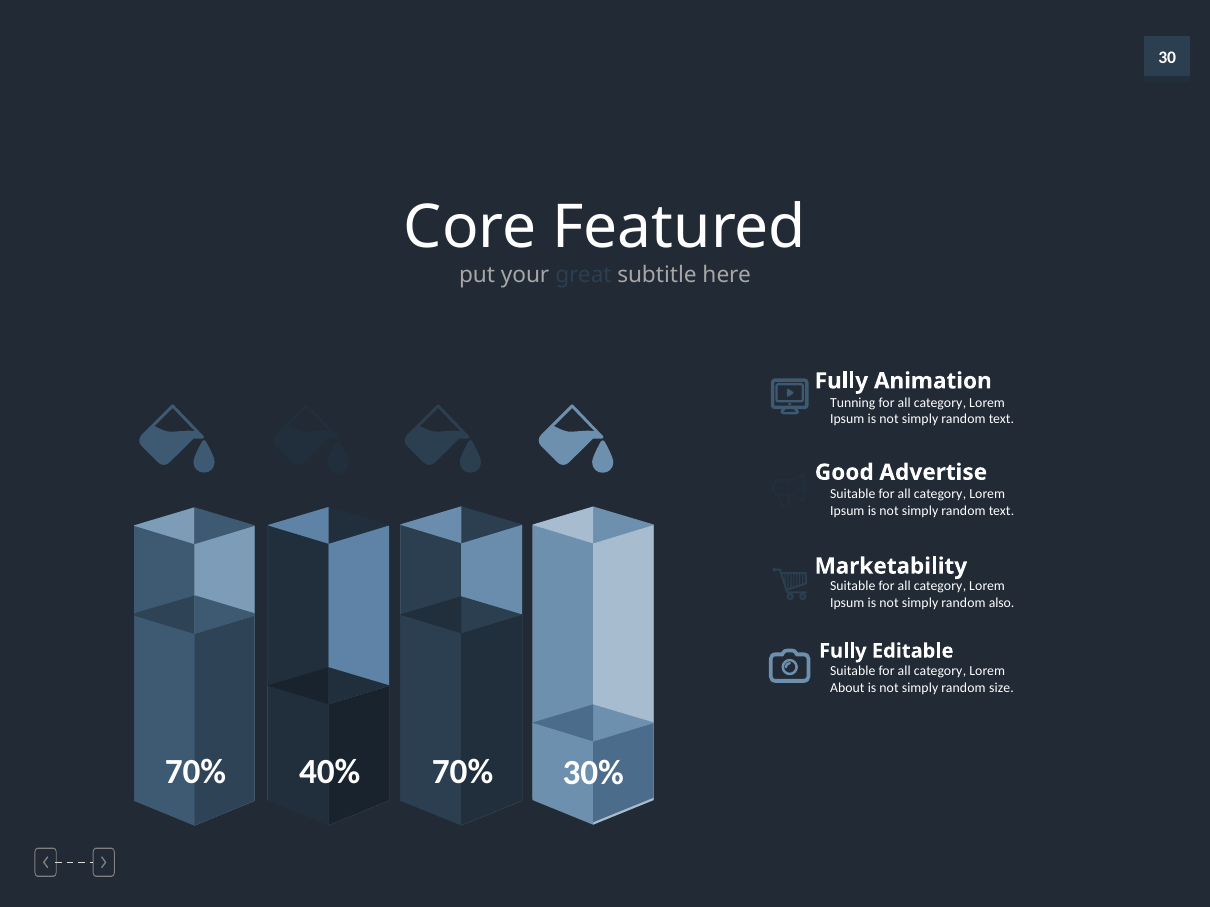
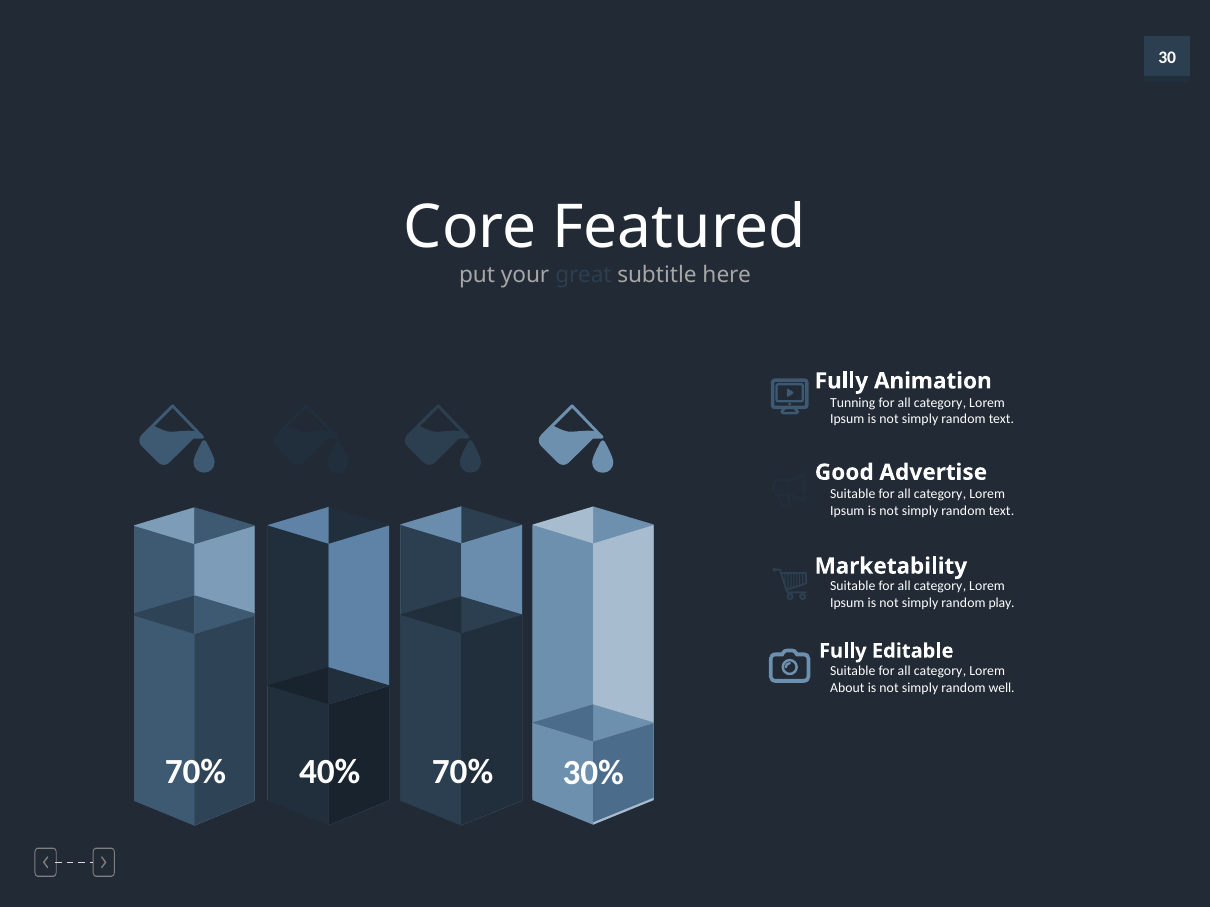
also: also -> play
size: size -> well
